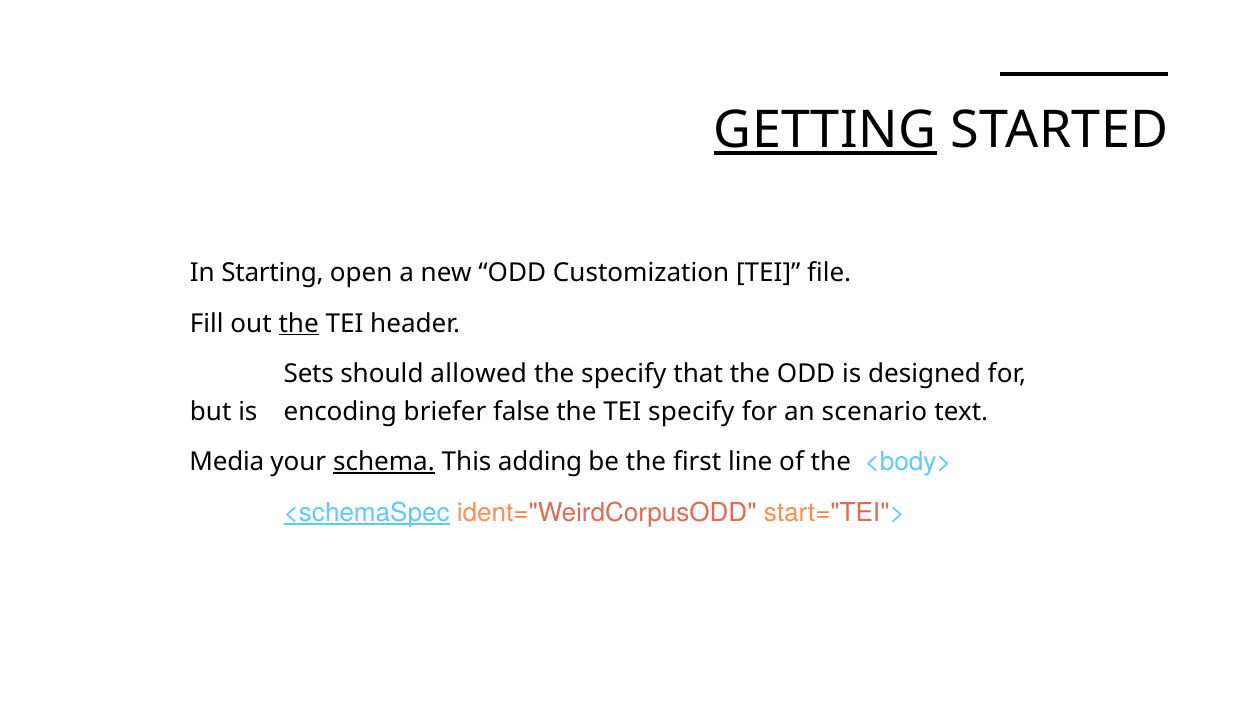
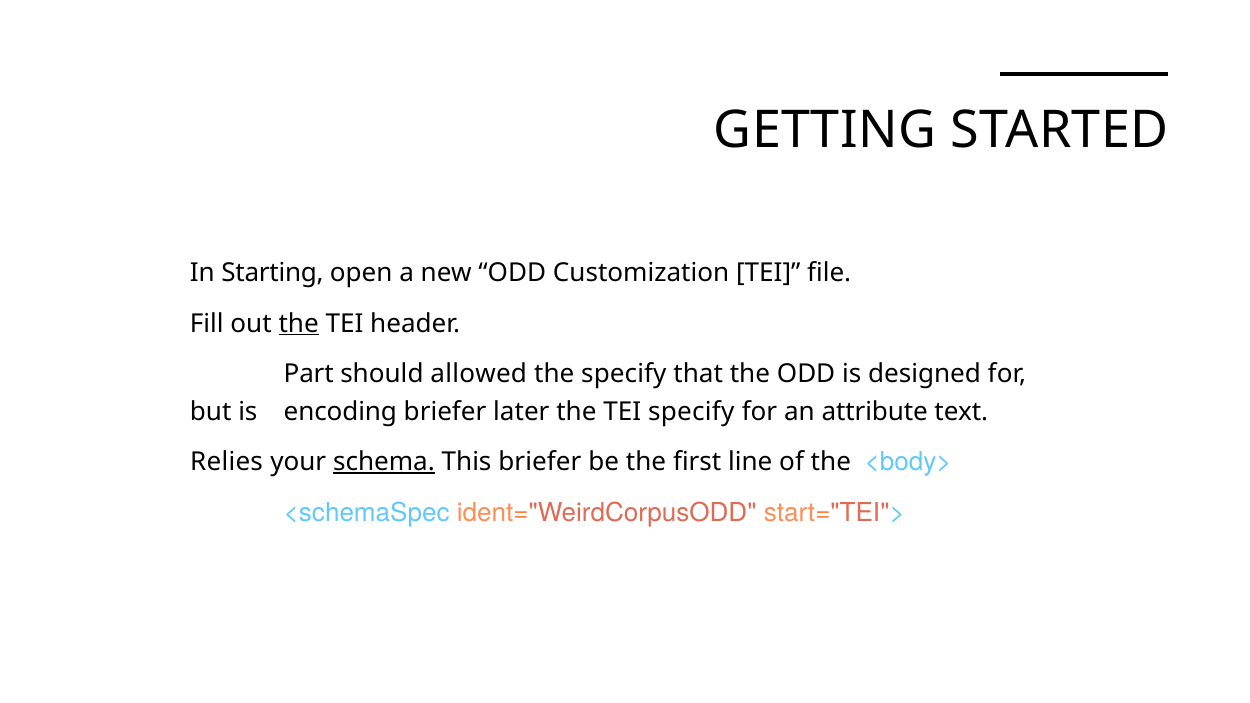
GETTING underline: present -> none
Sets: Sets -> Part
false: false -> later
scenario: scenario -> attribute
Media: Media -> Relies
This adding: adding -> briefer
<schemaSpec underline: present -> none
